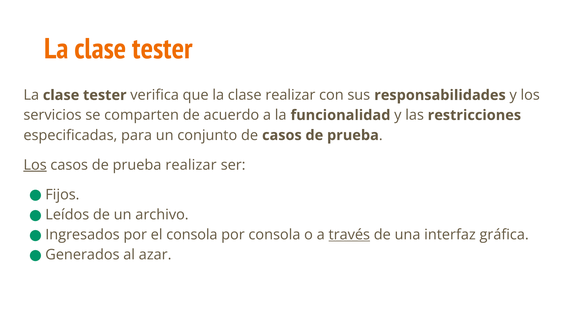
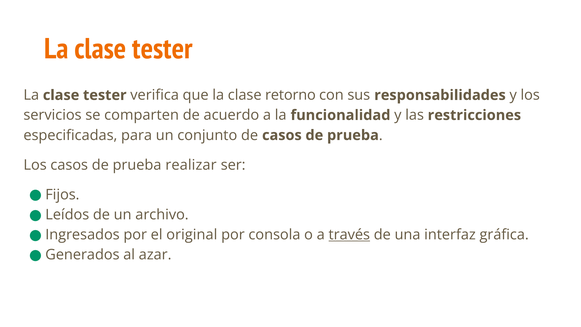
clase realizar: realizar -> retorno
Los at (35, 165) underline: present -> none
el consola: consola -> original
